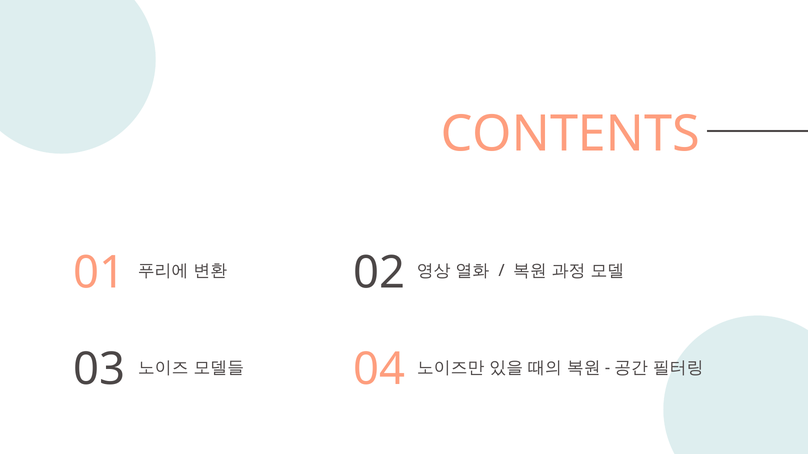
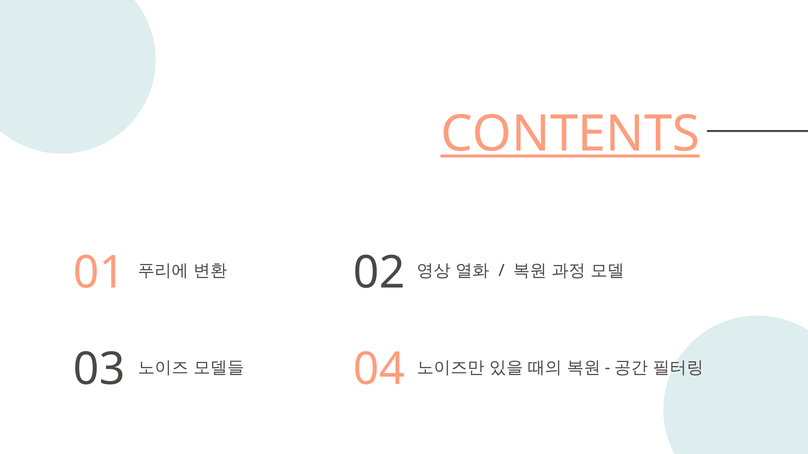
CONTENTS underline: none -> present
